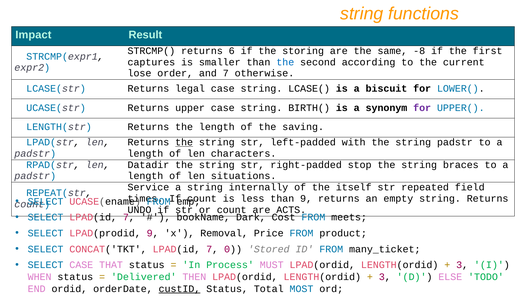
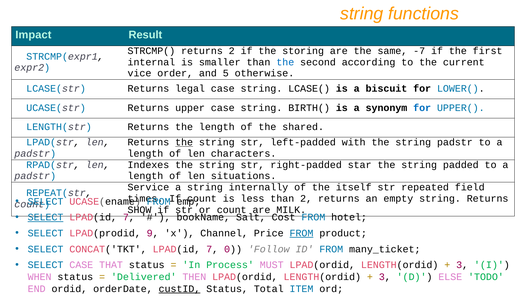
returns 6: 6 -> 2
-8: -8 -> -7
captures: captures -> internal
lose: lose -> vice
and 7: 7 -> 5
for at (422, 108) colour: purple -> blue
saving: saving -> shared
Datadir: Datadir -> Indexes
stop: stop -> star
braces: braces -> padded
than 9: 9 -> 2
UNDO: UNDO -> SHOW
ACTS: ACTS -> MILK
SELECT at (46, 217) underline: none -> present
Dark: Dark -> Salt
meets: meets -> hotel
Removal: Removal -> Channel
FROM at (301, 233) underline: none -> present
Stored: Stored -> Follow
MOST: MOST -> ITEM
